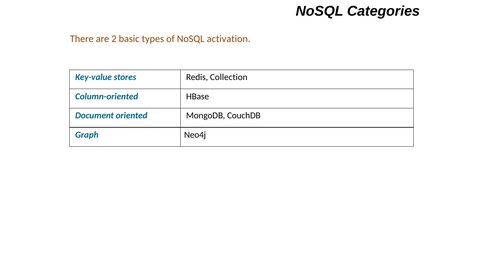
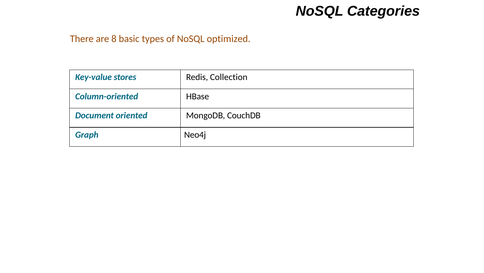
2: 2 -> 8
activation: activation -> optimized
